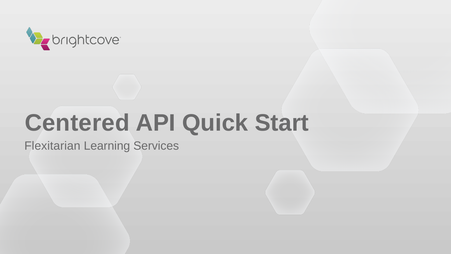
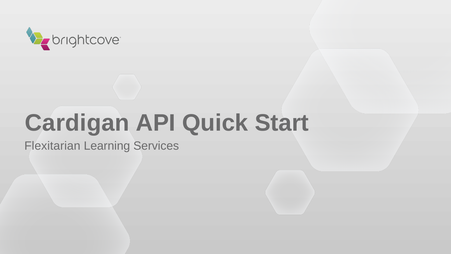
Centered: Centered -> Cardigan
